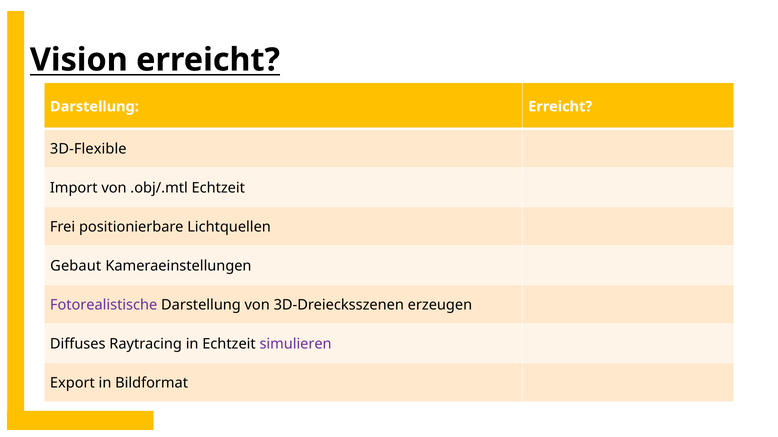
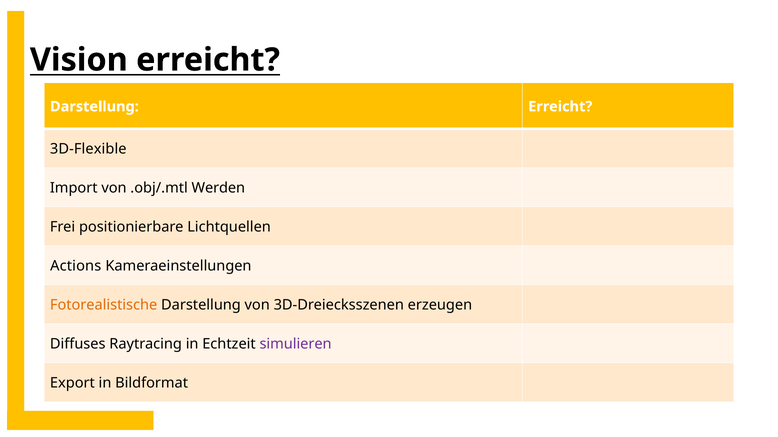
.obj/.mtl Echtzeit: Echtzeit -> Werden
Gebaut: Gebaut -> Actions
Fotorealistische colour: purple -> orange
